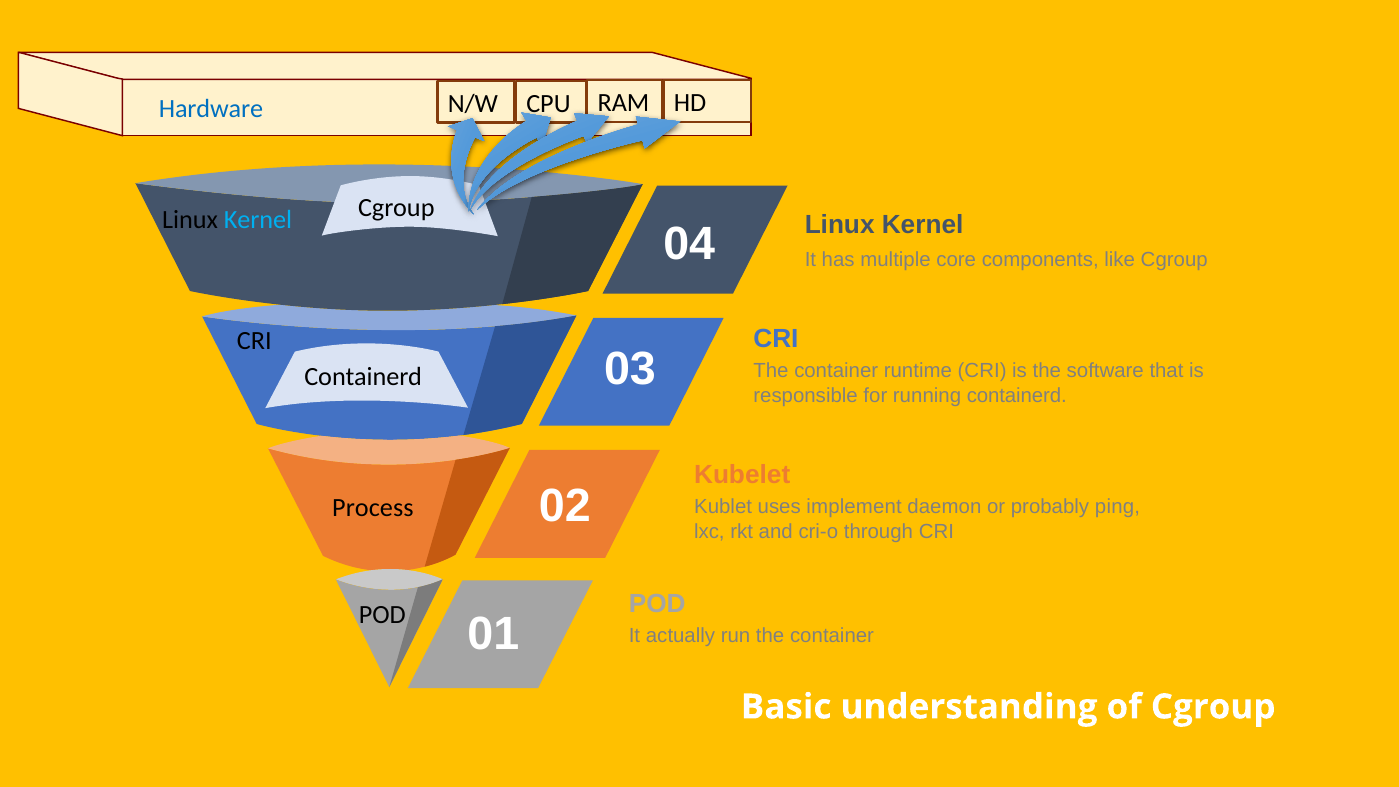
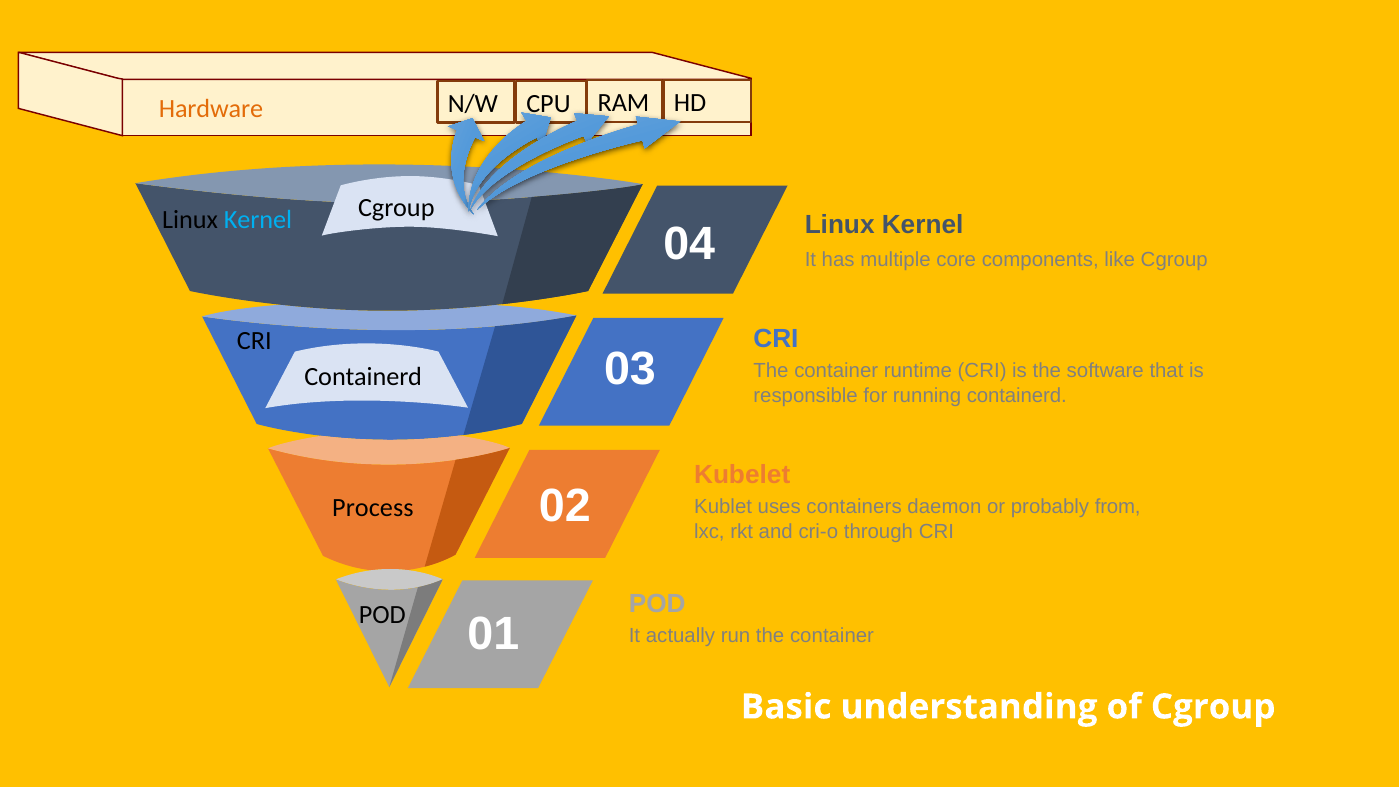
Hardware colour: blue -> orange
implement: implement -> containers
ping: ping -> from
